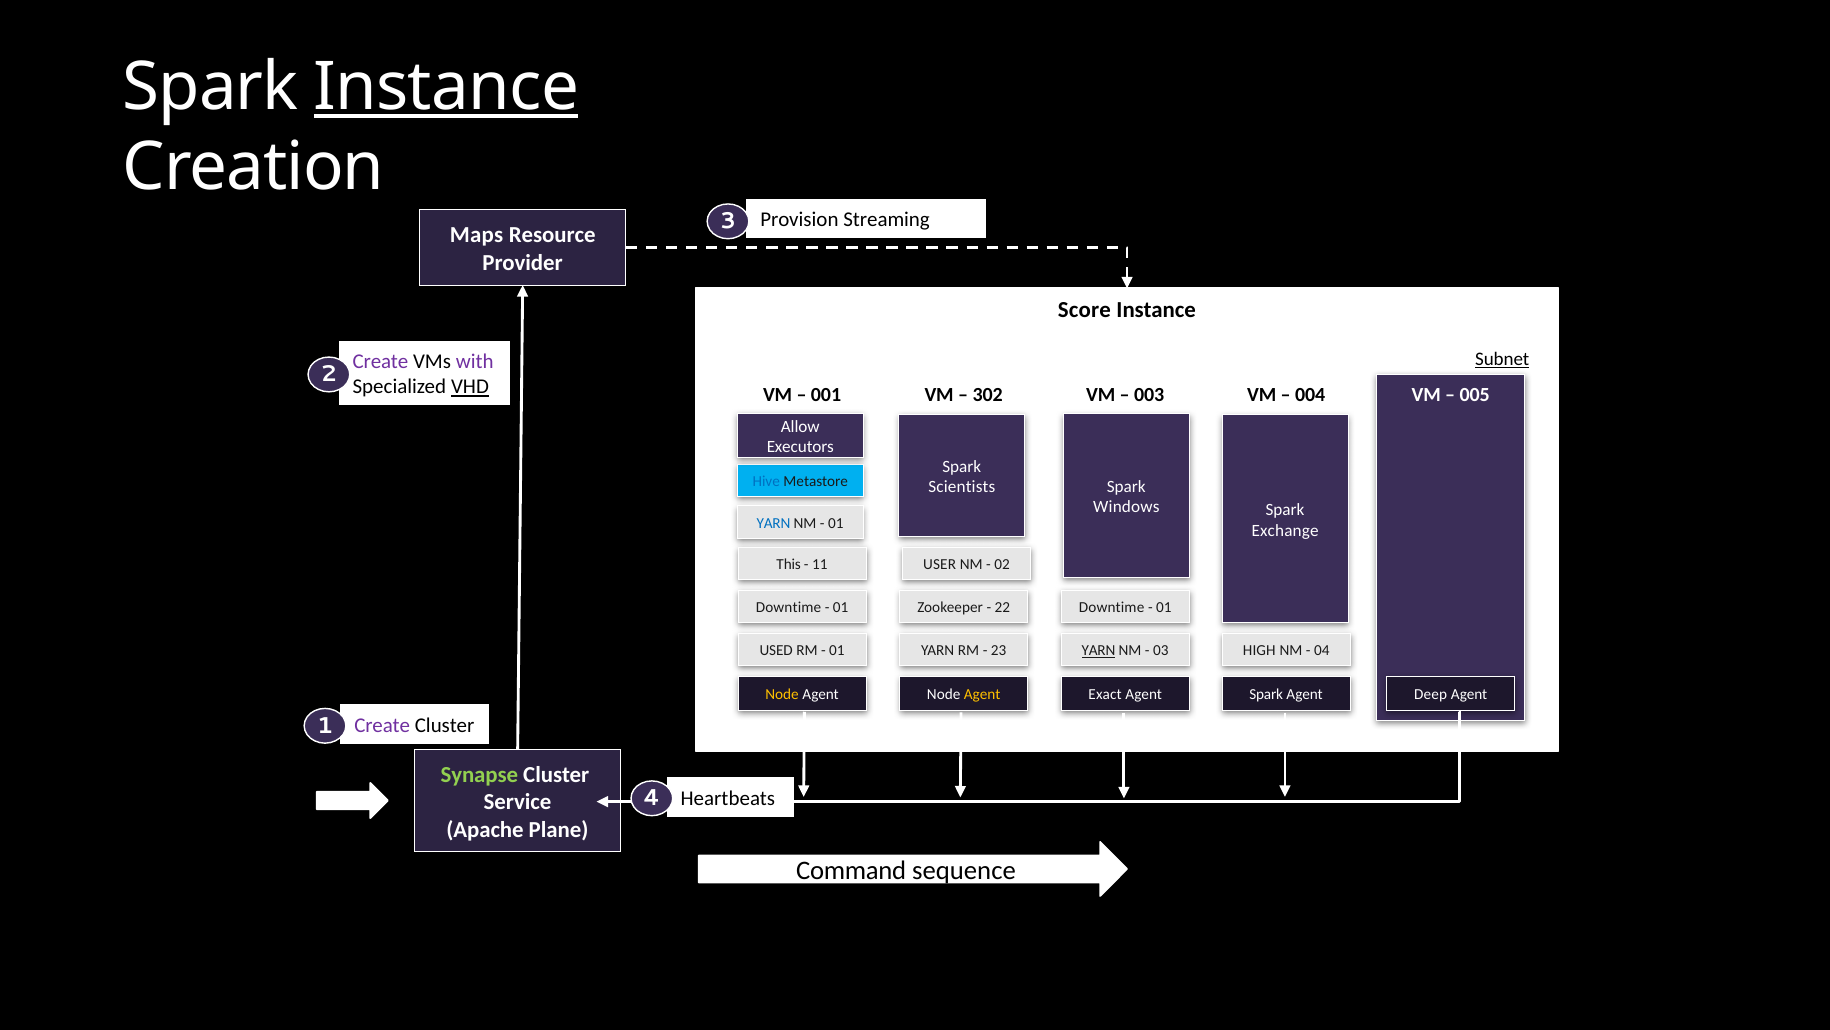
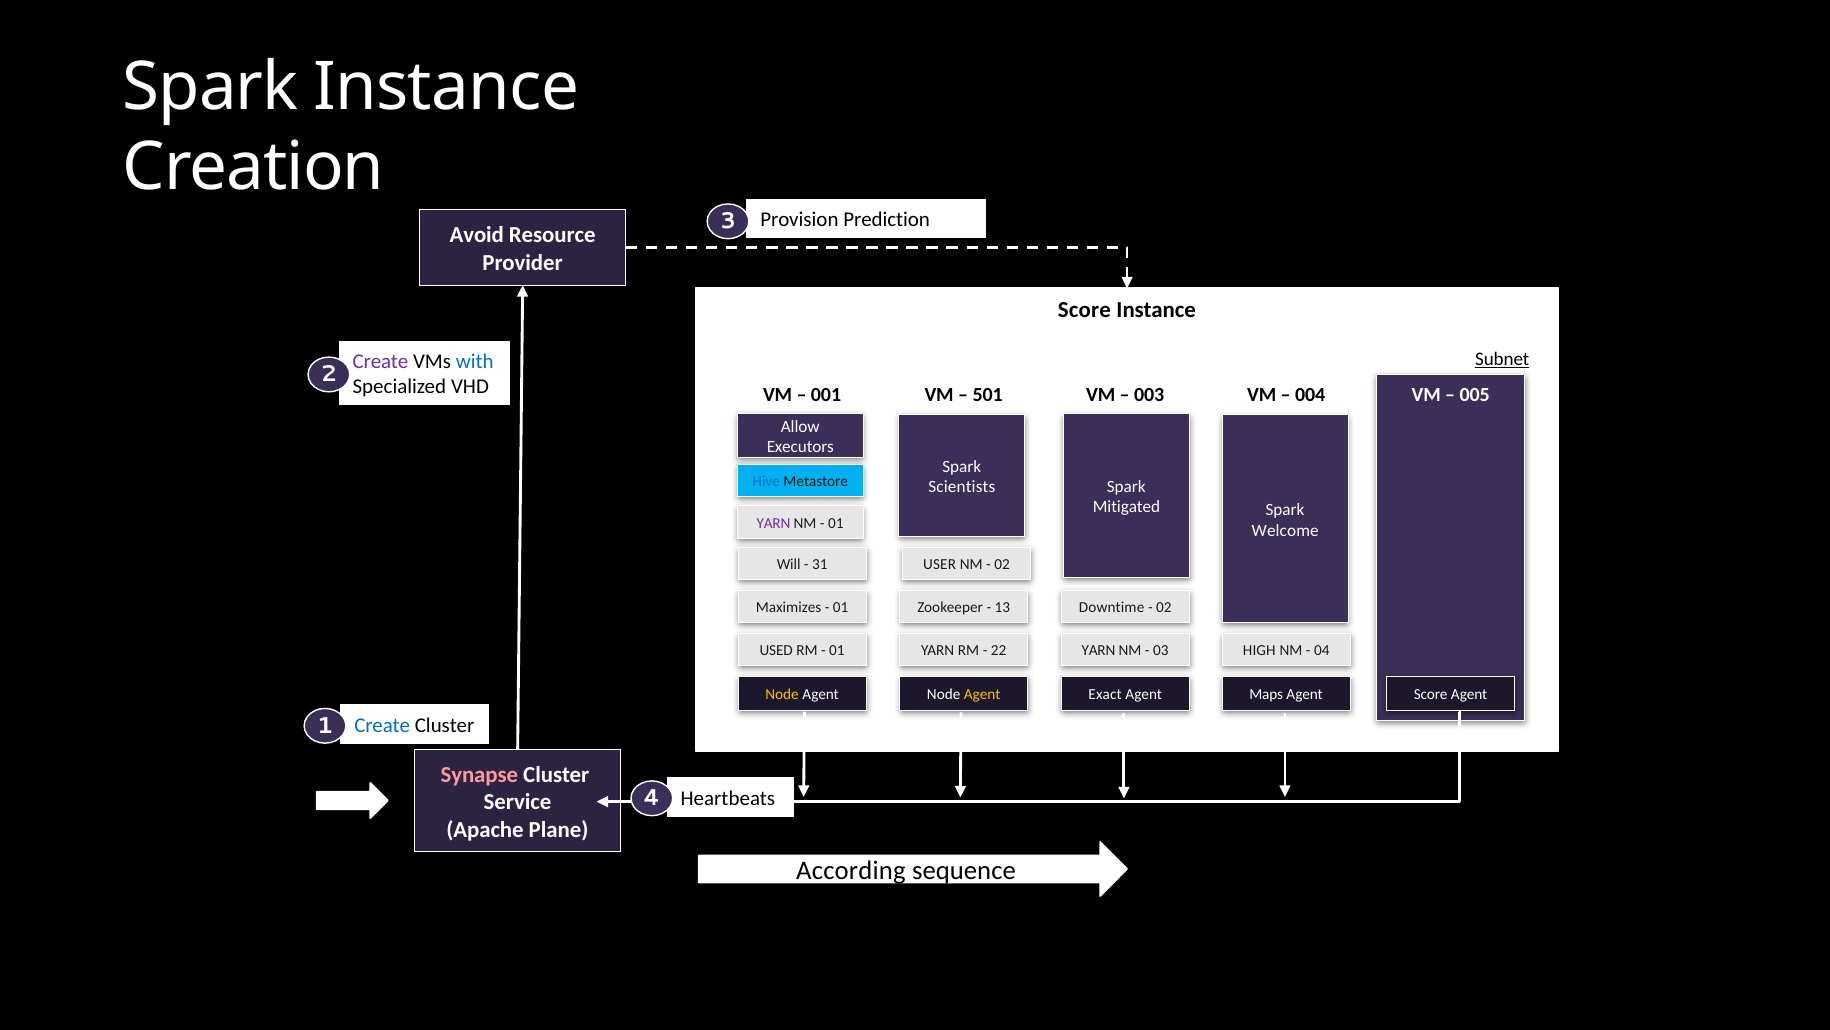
Instance at (446, 87) underline: present -> none
Streaming: Streaming -> Prediction
Maps: Maps -> Avoid
with colour: purple -> blue
VHD underline: present -> none
302: 302 -> 501
Windows: Windows -> Mitigated
YARN at (773, 523) colour: blue -> purple
Exchange: Exchange -> Welcome
This: This -> Will
11: 11 -> 31
Downtime at (789, 607): Downtime -> Maximizes
22: 22 -> 13
01 at (1164, 607): 01 -> 02
23: 23 -> 22
YARN at (1098, 650) underline: present -> none
Spark at (1266, 694): Spark -> Maps
Deep at (1431, 694): Deep -> Score
Create at (382, 725) colour: purple -> blue
Synapse colour: light green -> pink
Command: Command -> According
